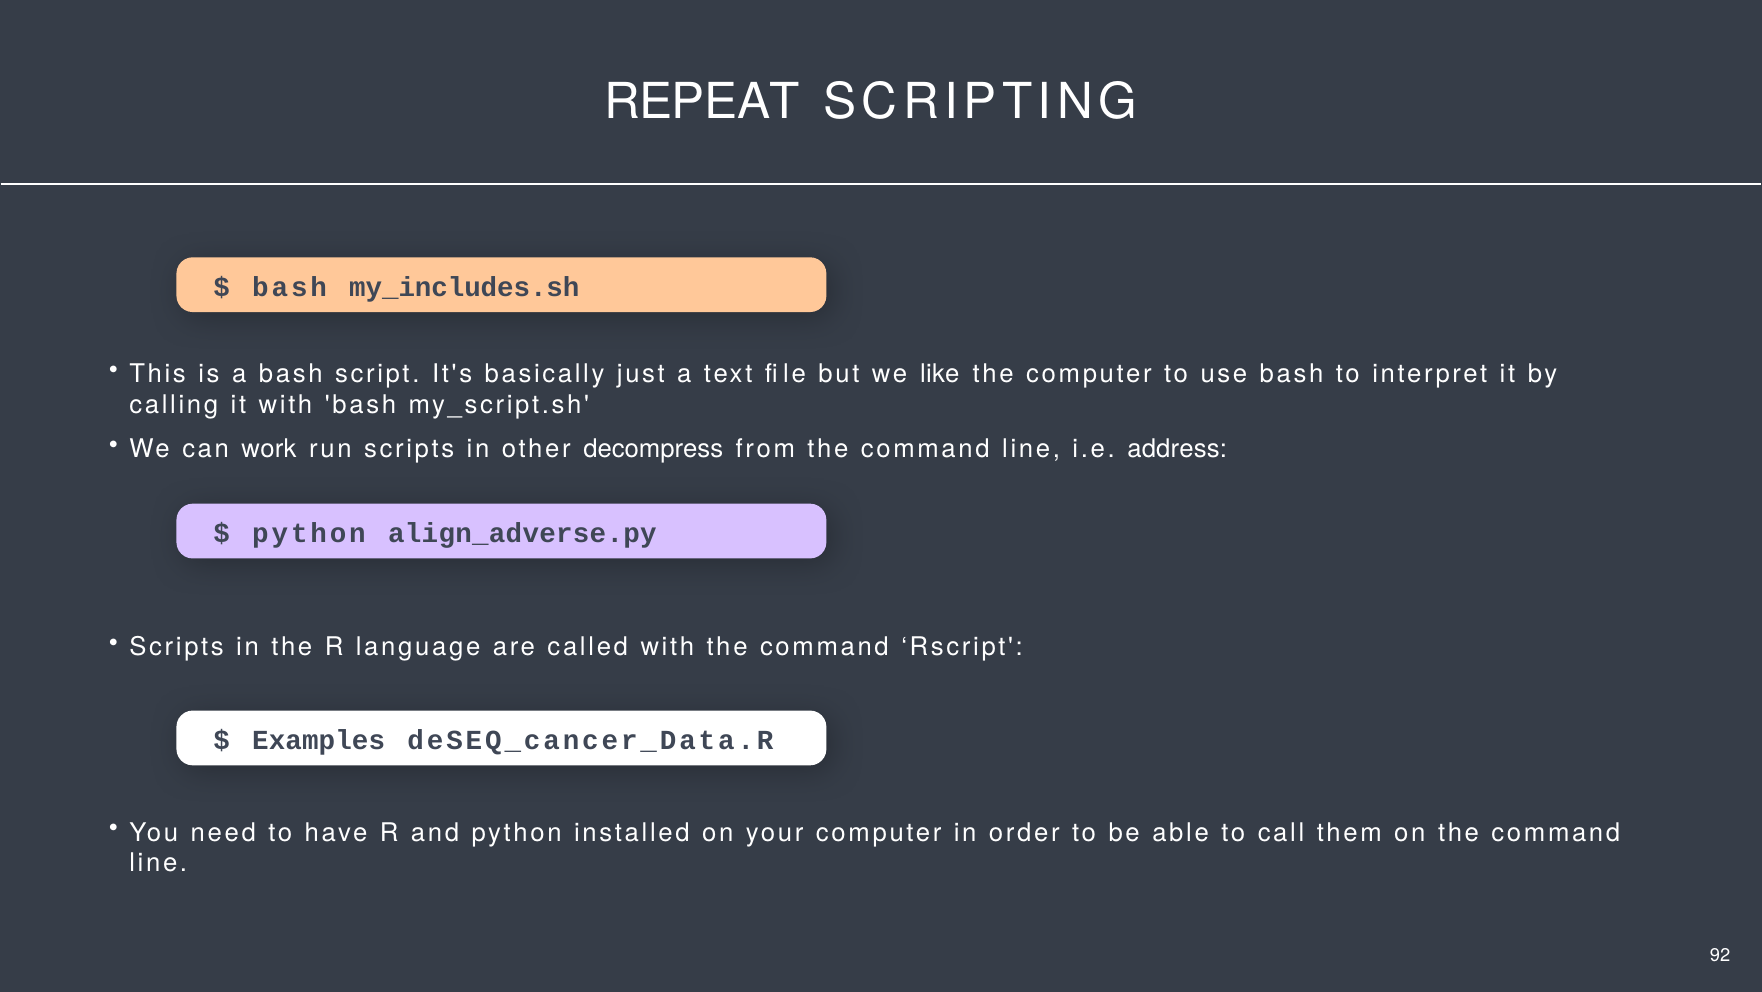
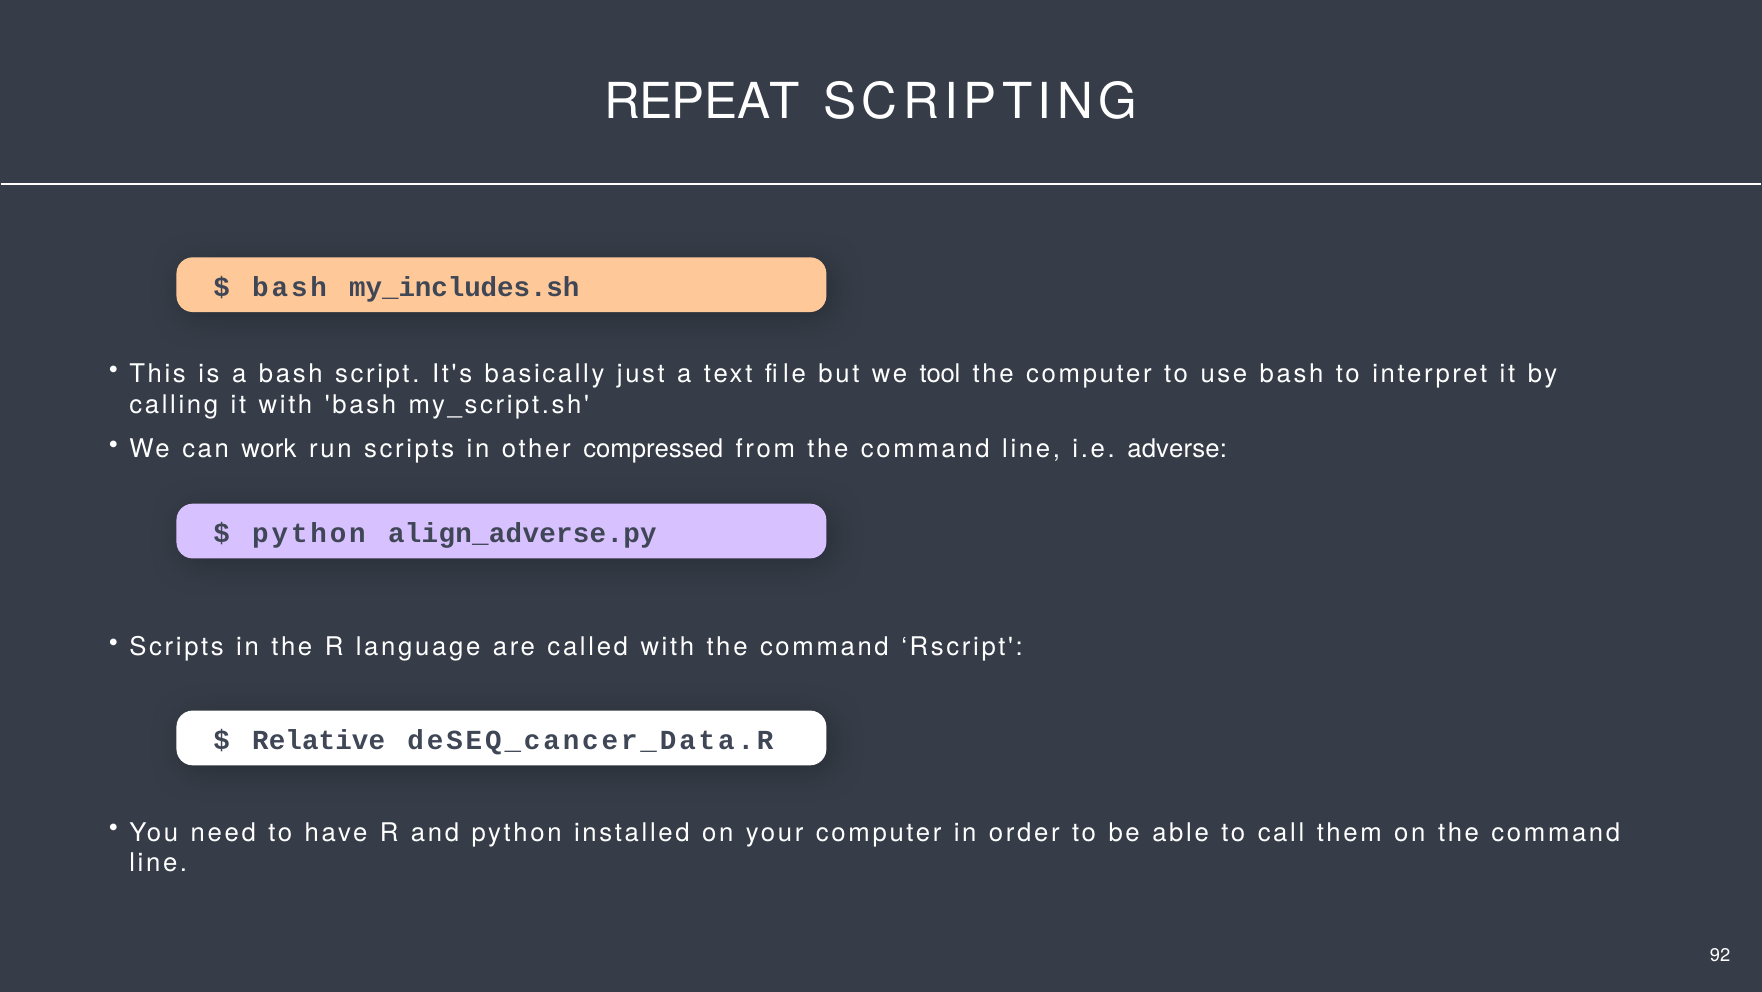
like: like -> tool
decompress: decompress -> compressed
address: address -> adverse
Examples: Examples -> Relative
